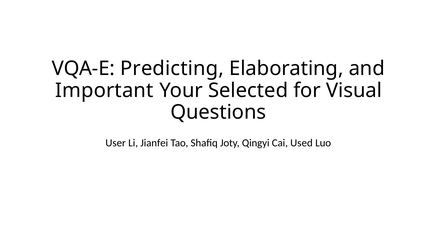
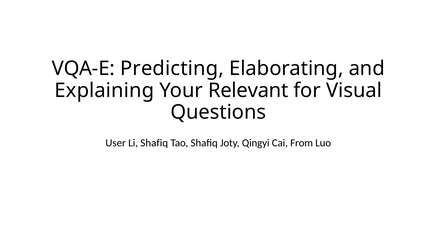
Important: Important -> Explaining
Selected: Selected -> Relevant
Li Jianfei: Jianfei -> Shafiq
Used: Used -> From
